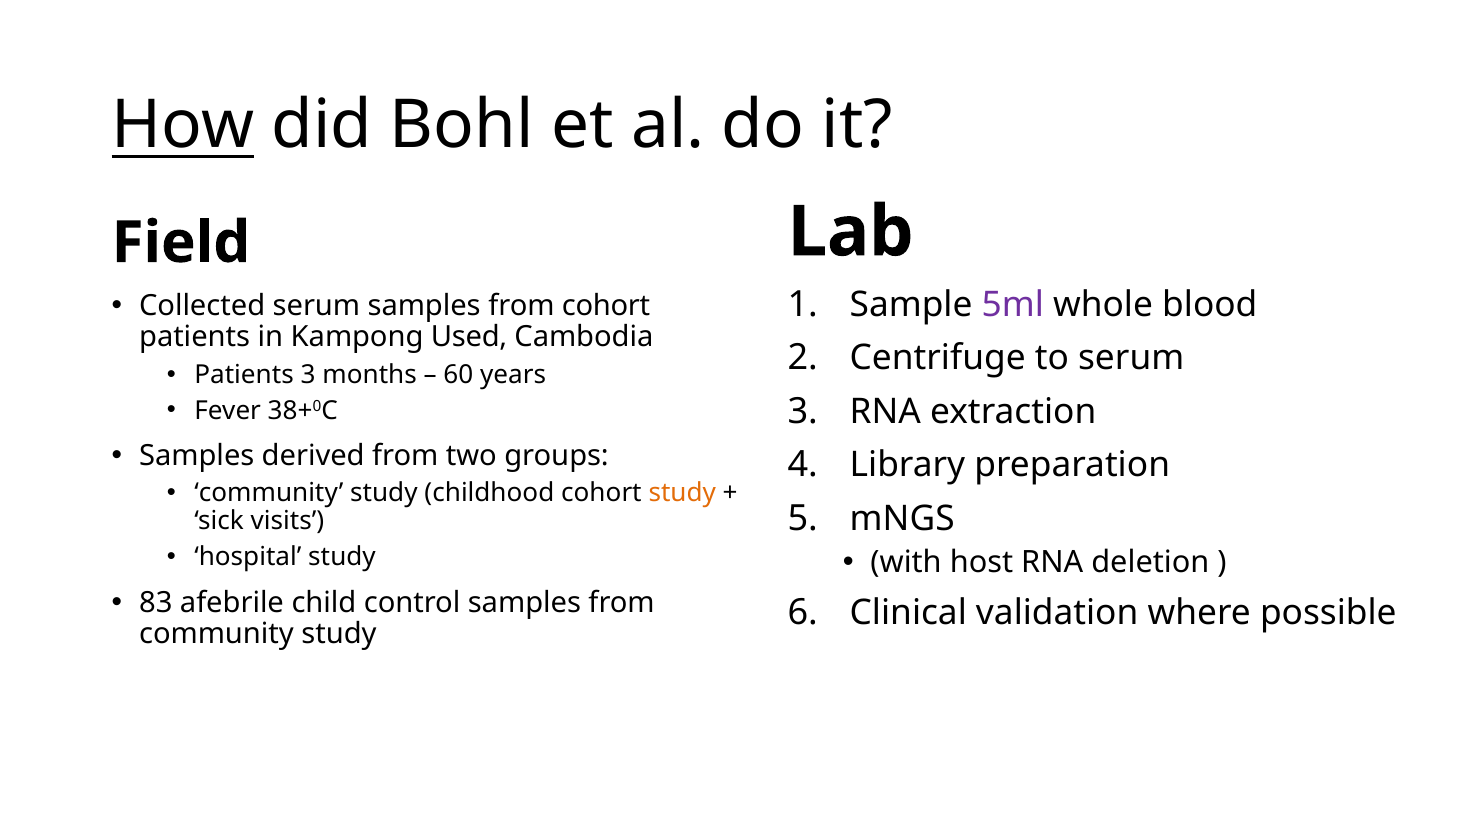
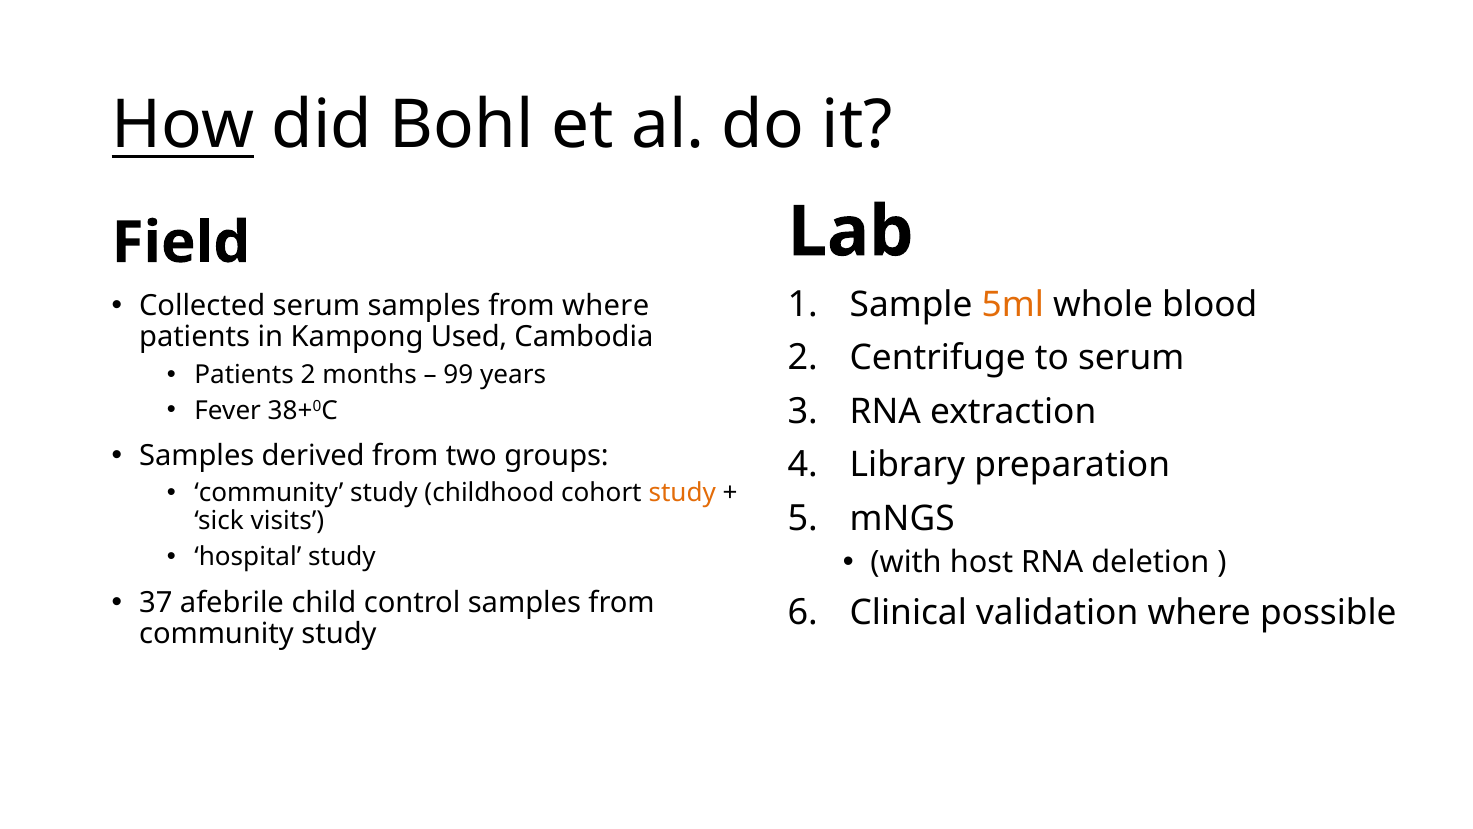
from cohort: cohort -> where
5ml colour: purple -> orange
Patients 3: 3 -> 2
60: 60 -> 99
83: 83 -> 37
